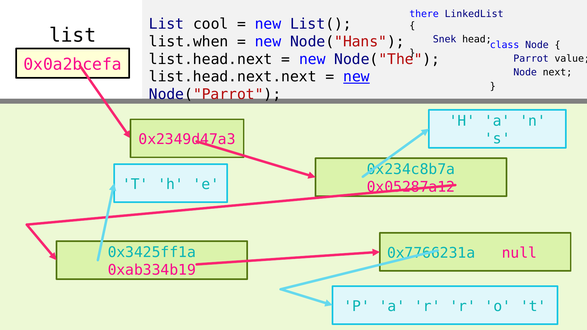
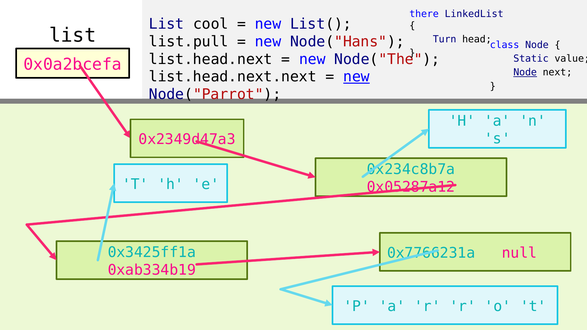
Snek: Snek -> Turn
list.when: list.when -> list.pull
Parrot: Parrot -> Static
Node at (525, 72) underline: none -> present
